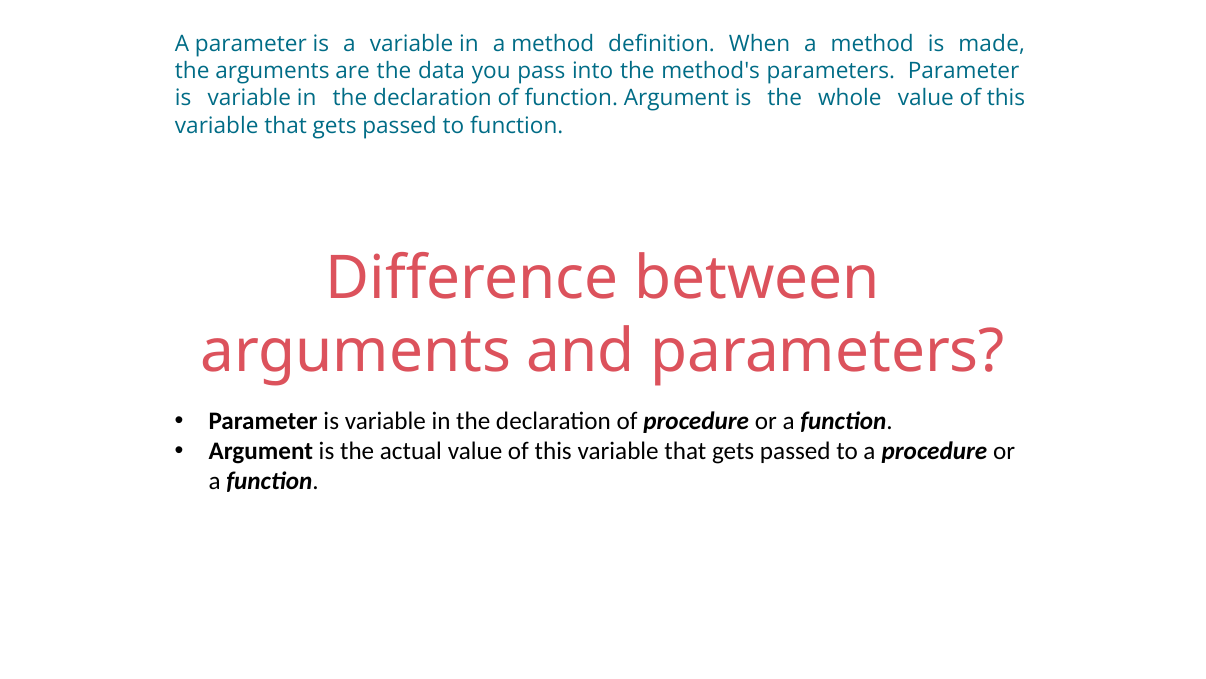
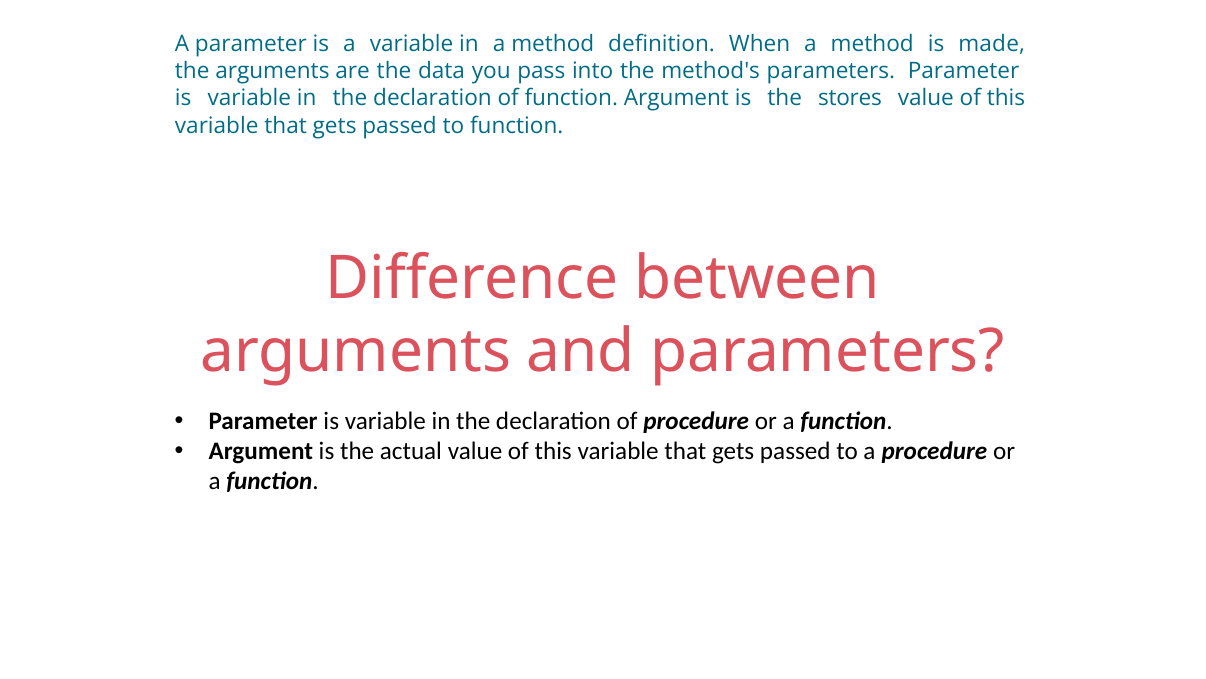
whole: whole -> stores
